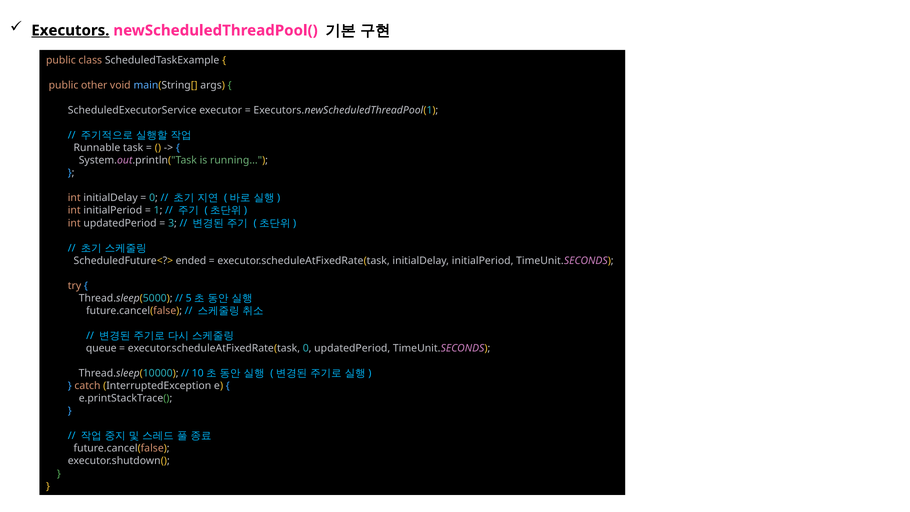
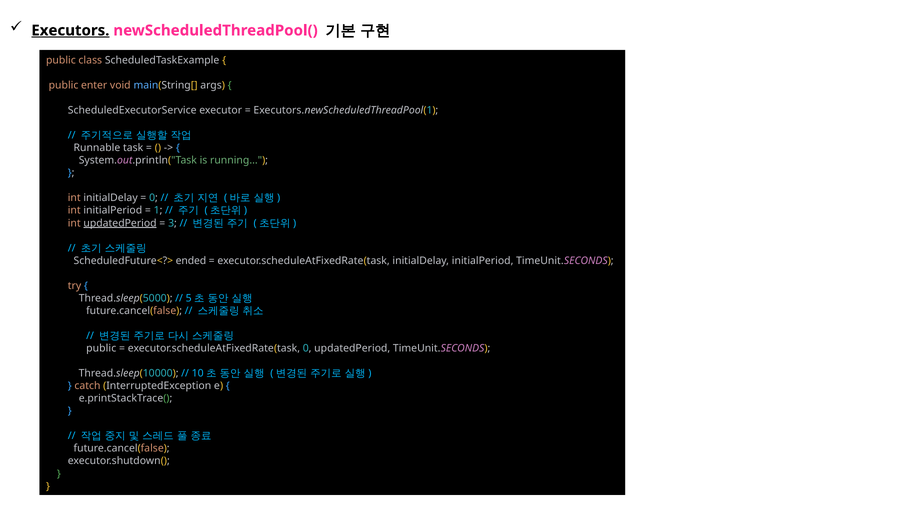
other: other -> enter
updatedPeriod at (120, 223) underline: none -> present
queue at (101, 348): queue -> public
